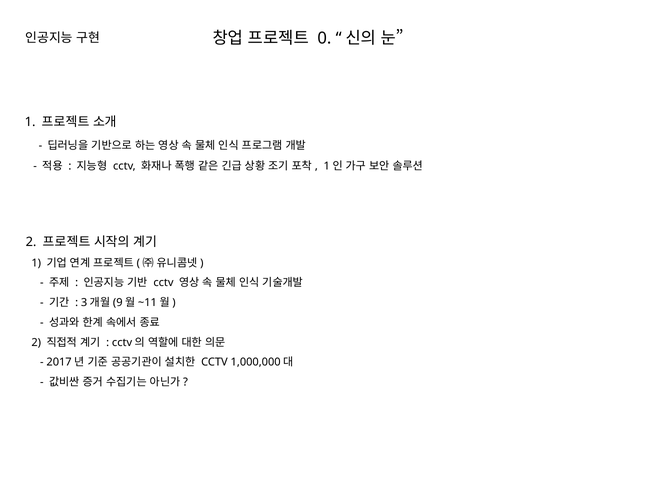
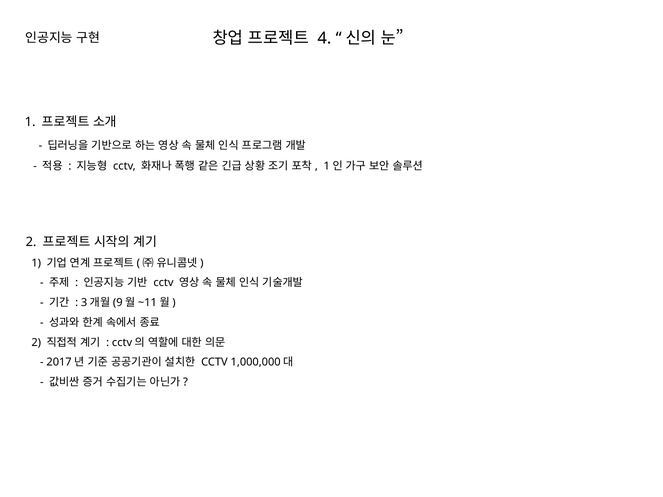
0: 0 -> 4
